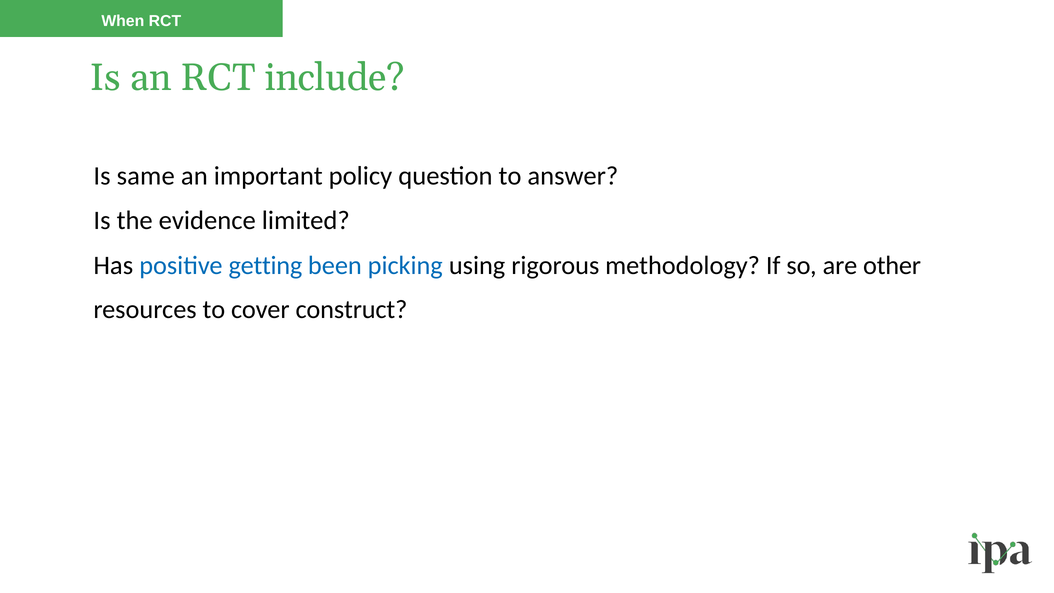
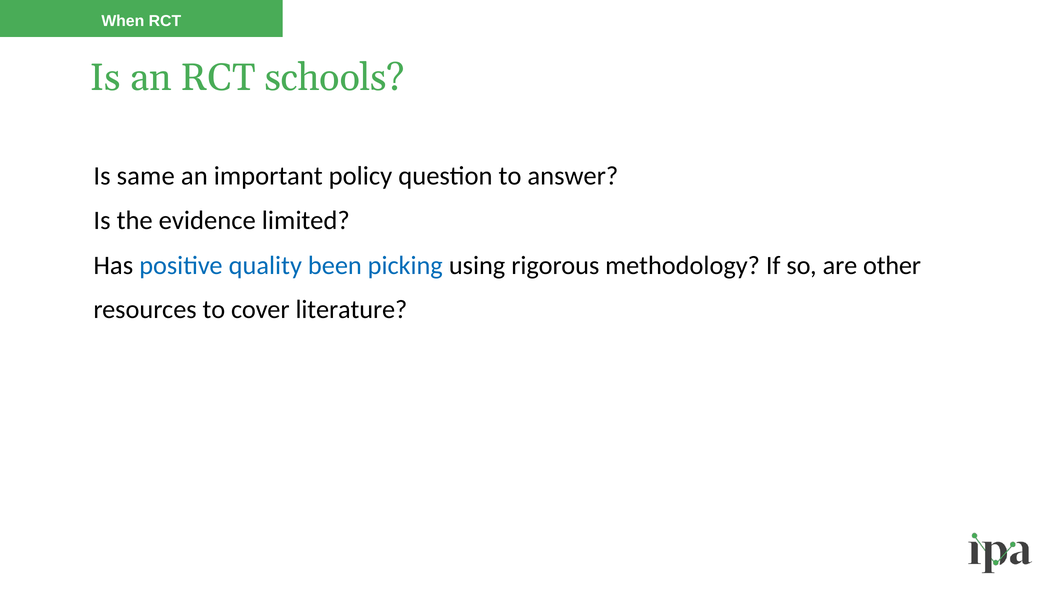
include: include -> schools
getting: getting -> quality
construct: construct -> literature
